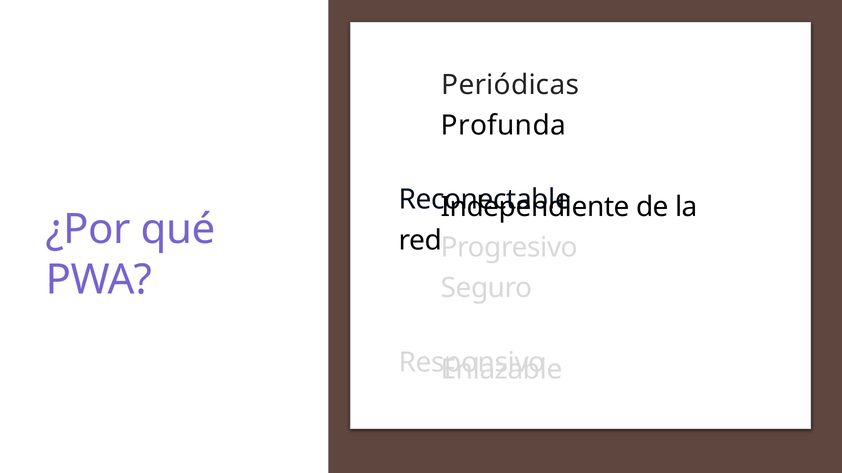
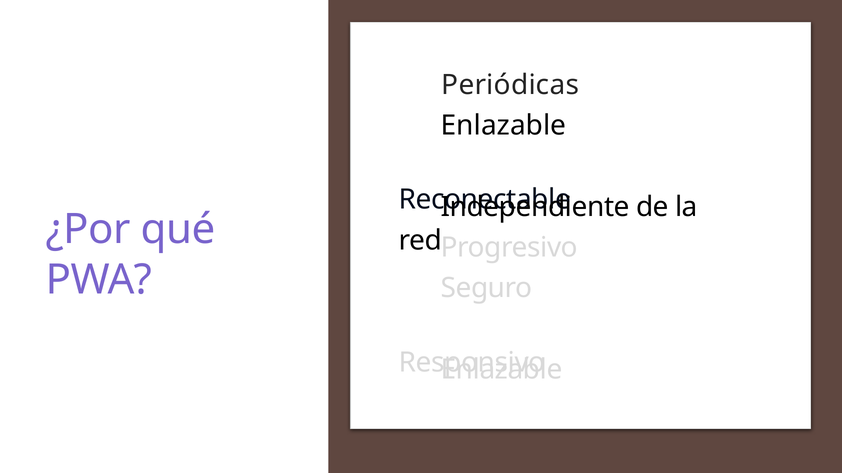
Profunda at (503, 126): Profunda -> Enlazable
